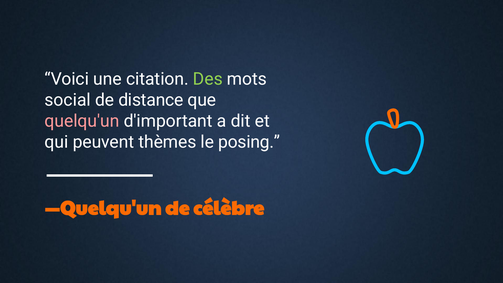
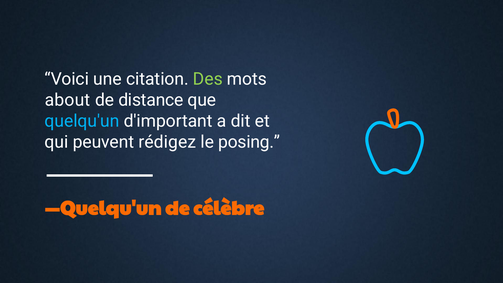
social: social -> about
quelqu'un colour: pink -> light blue
thèmes: thèmes -> rédigez
